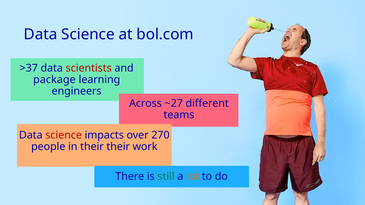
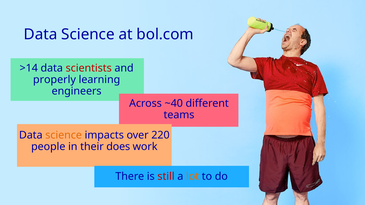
>37: >37 -> >14
package: package -> properly
~27: ~27 -> ~40
science at (64, 135) colour: red -> orange
270: 270 -> 220
their their: their -> does
still colour: green -> red
